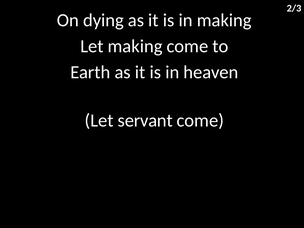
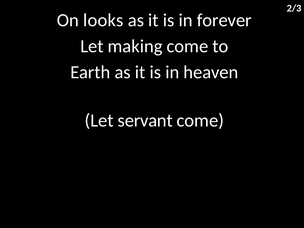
dying: dying -> looks
in making: making -> forever
